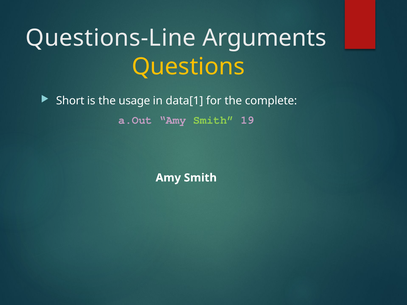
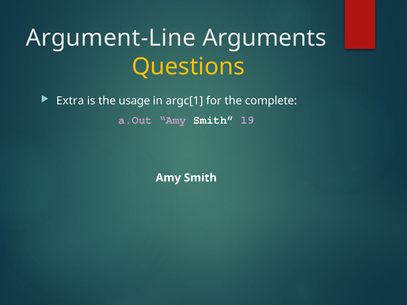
Questions-Line: Questions-Line -> Argument-Line
Short: Short -> Extra
data[1: data[1 -> argc[1
Smith at (213, 120) colour: light green -> white
